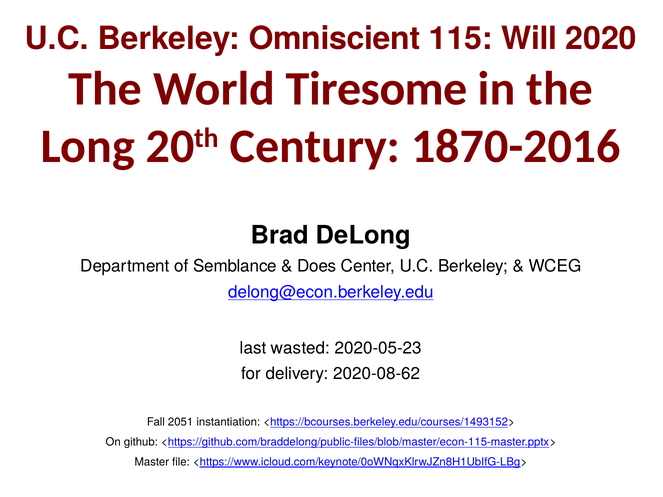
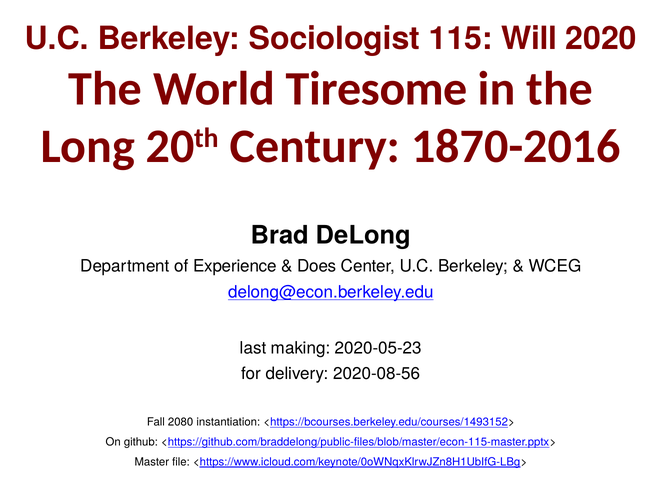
Omniscient: Omniscient -> Sociologist
Semblance: Semblance -> Experience
wasted: wasted -> making
2020-08-62: 2020-08-62 -> 2020-08-56
2051: 2051 -> 2080
